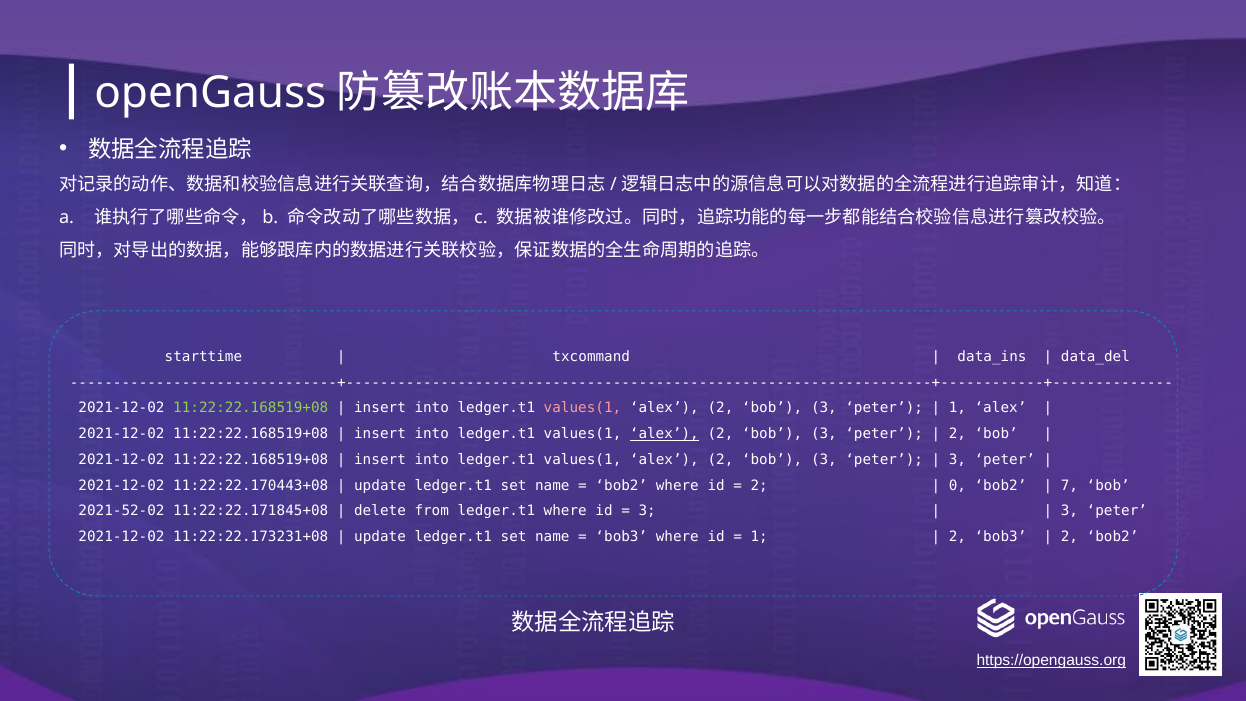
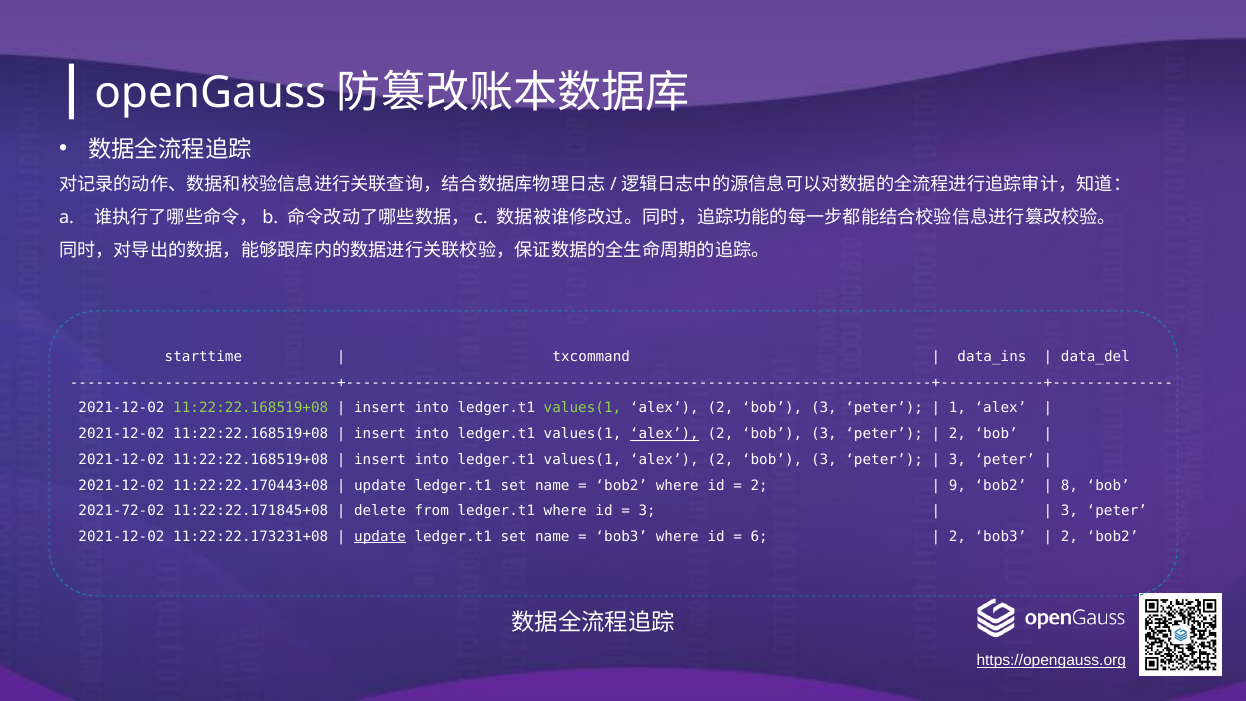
values(1 at (583, 408) colour: pink -> light green
0: 0 -> 9
7: 7 -> 8
2021-52-02: 2021-52-02 -> 2021-72-02
update at (380, 537) underline: none -> present
1 at (759, 537): 1 -> 6
